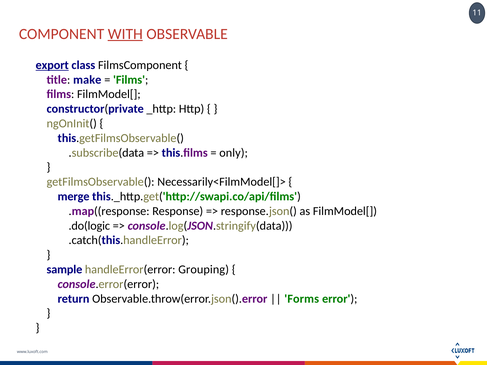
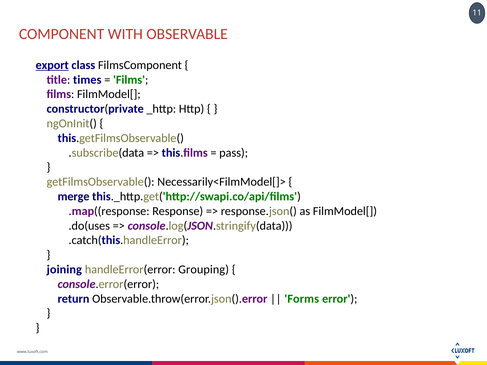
WITH underline: present -> none
make: make -> times
only: only -> pass
.do(logic: .do(logic -> .do(uses
sample: sample -> joining
